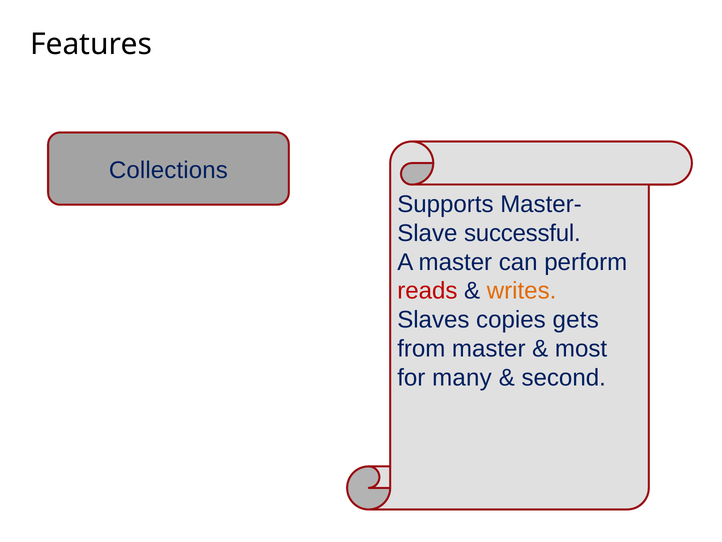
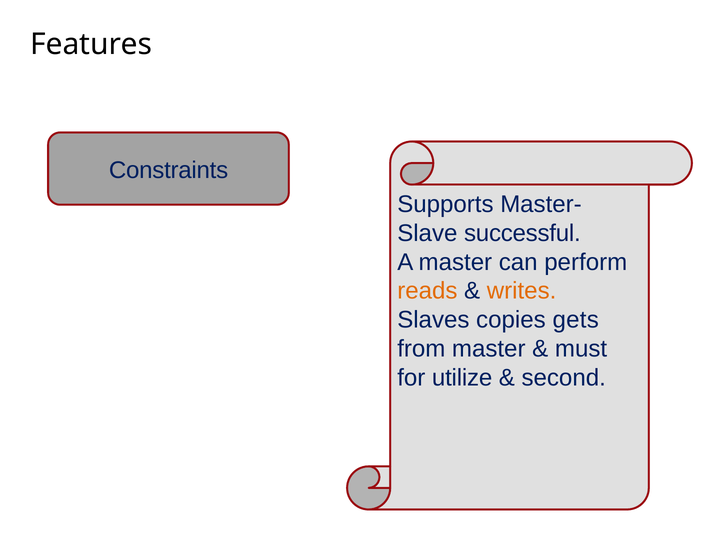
Collections: Collections -> Constraints
reads colour: red -> orange
most: most -> must
many: many -> utilize
